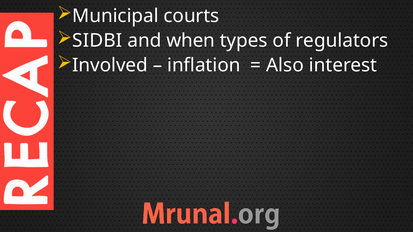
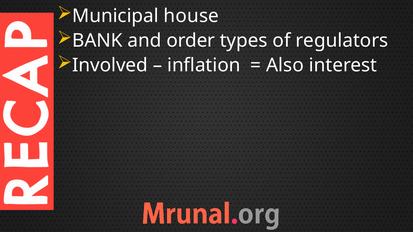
courts: courts -> house
SIDBI: SIDBI -> BANK
when: when -> order
